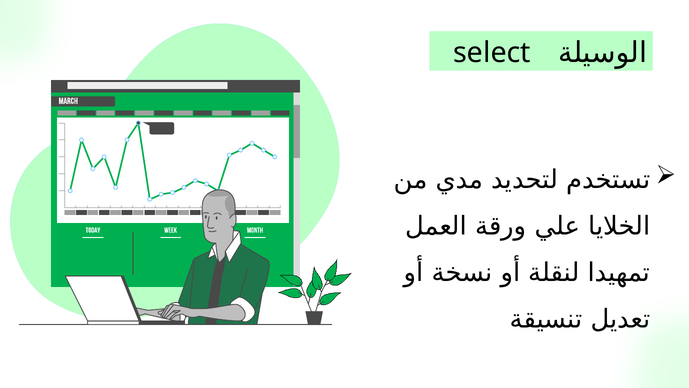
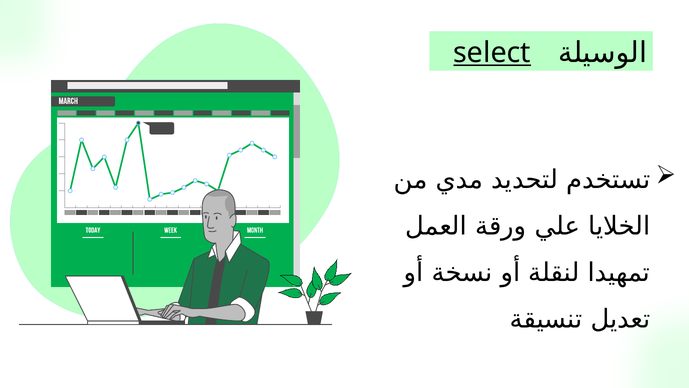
select underline: none -> present
